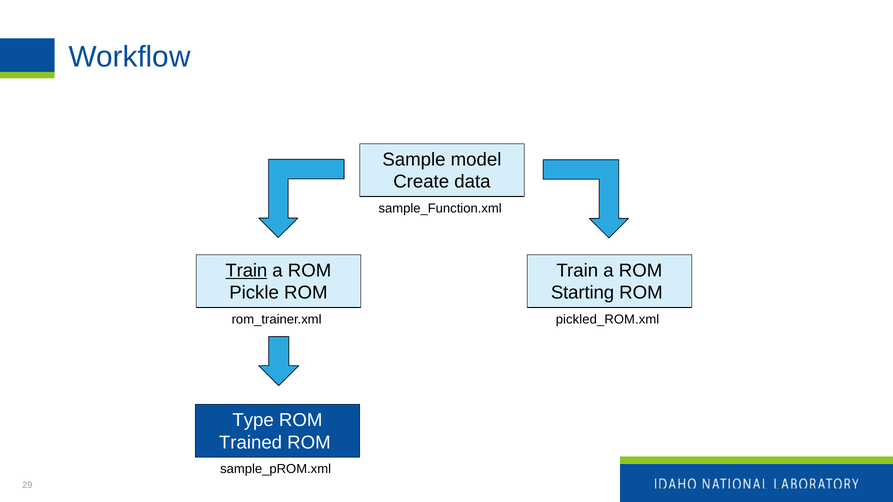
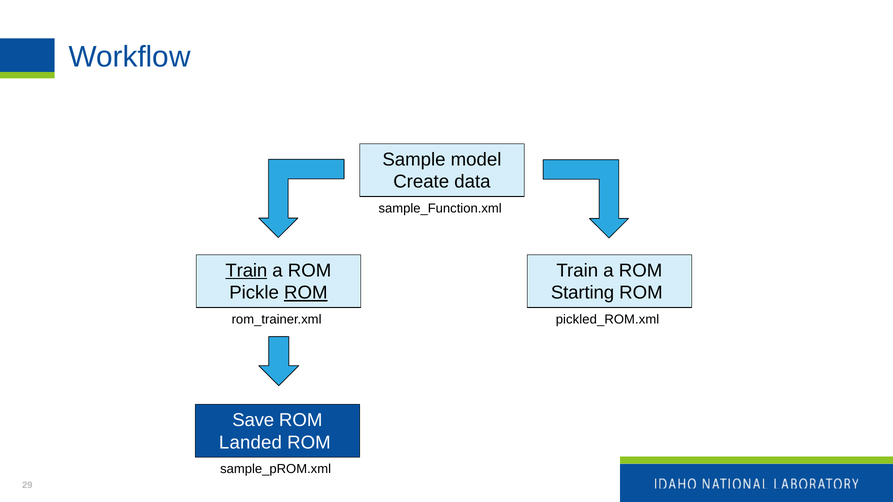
ROM at (306, 293) underline: none -> present
Type: Type -> Save
Trained: Trained -> Landed
